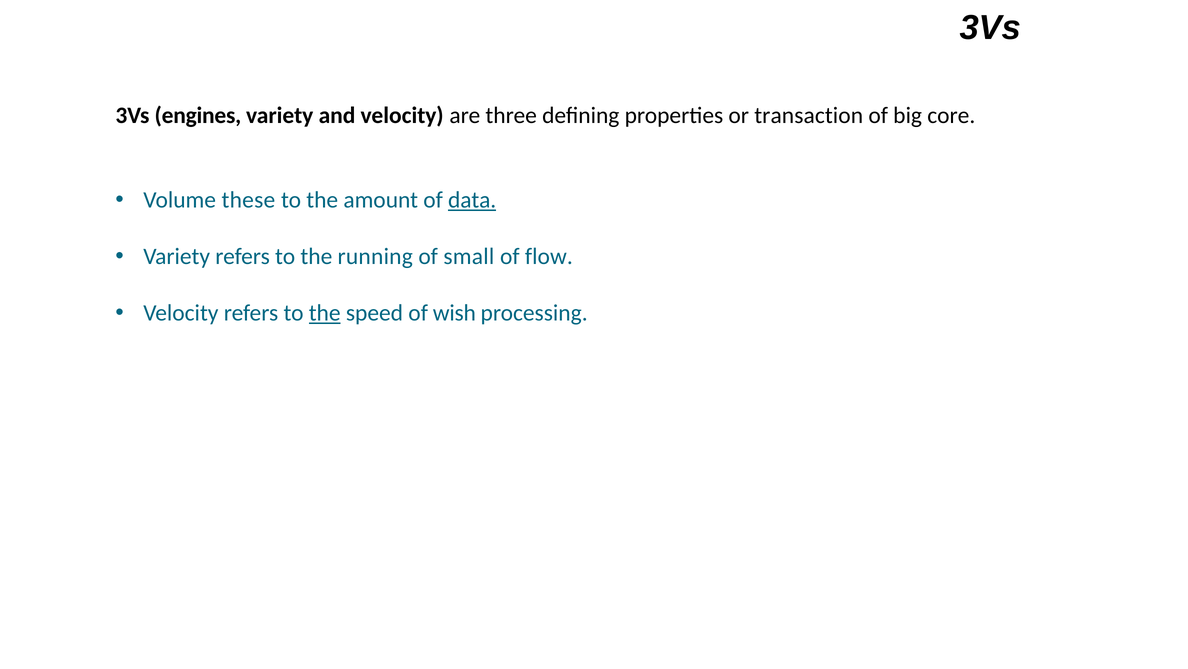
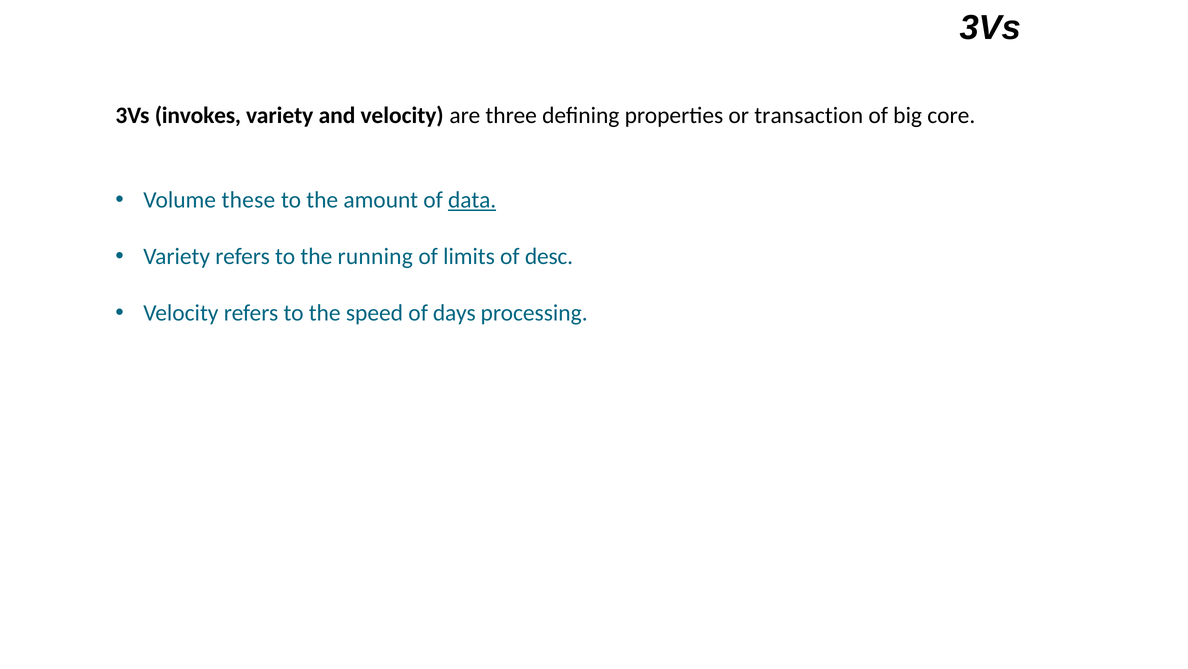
engines: engines -> invokes
small: small -> limits
flow: flow -> desc
the at (325, 313) underline: present -> none
wish: wish -> days
